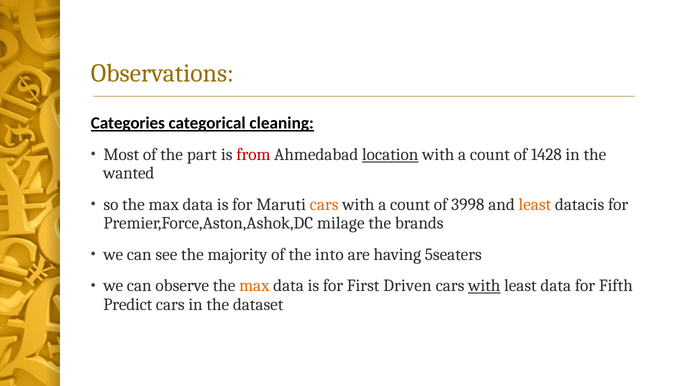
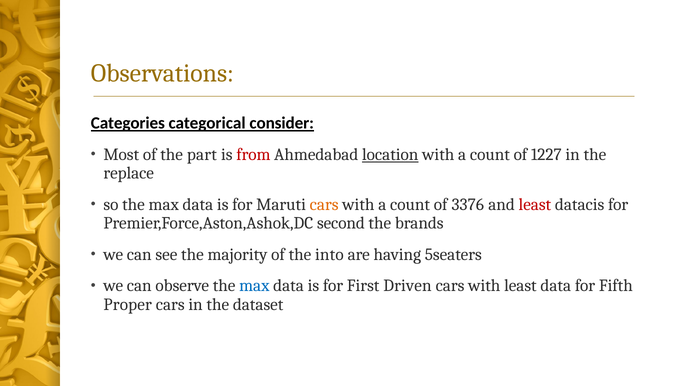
cleaning: cleaning -> consider
1428: 1428 -> 1227
wanted: wanted -> replace
3998: 3998 -> 3376
least at (535, 205) colour: orange -> red
milage: milage -> second
max at (254, 286) colour: orange -> blue
with at (484, 286) underline: present -> none
Predict: Predict -> Proper
